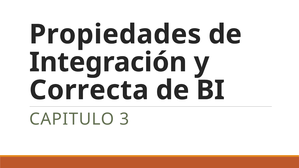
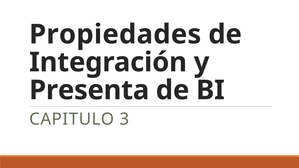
Correcta: Correcta -> Presenta
